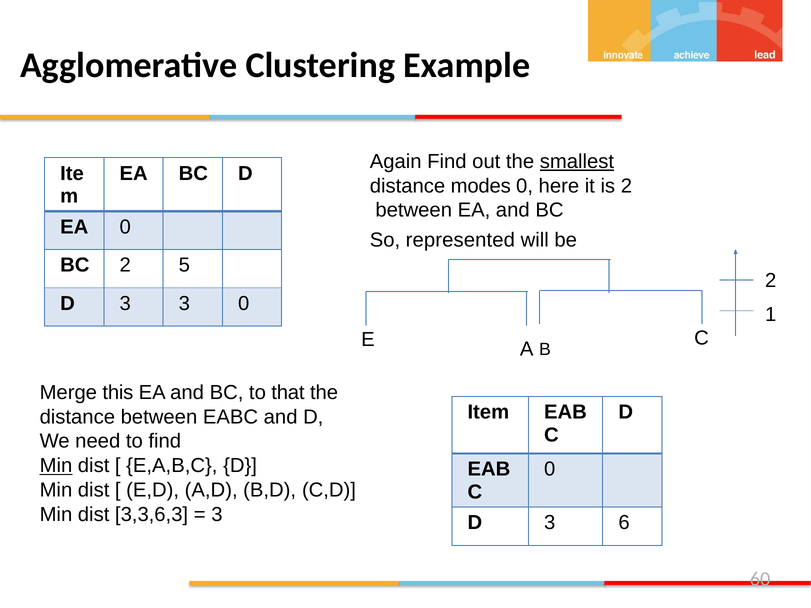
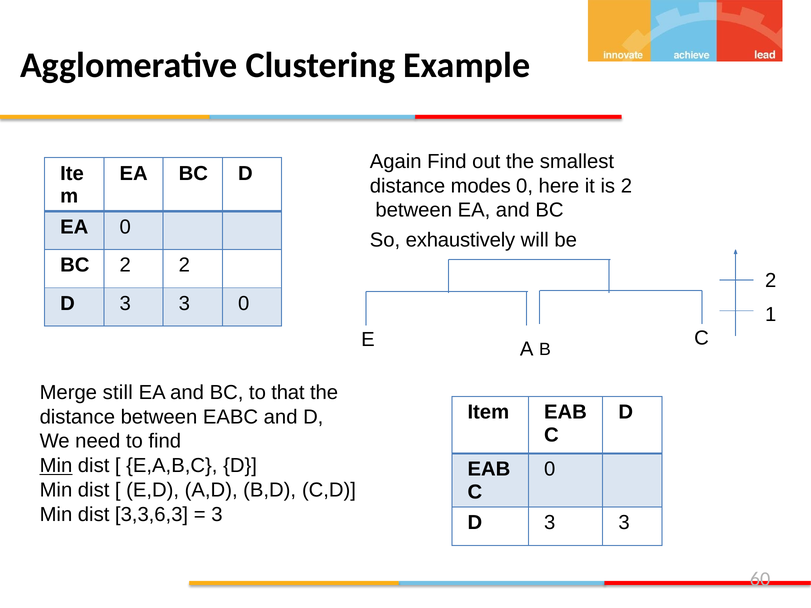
smallest underline: present -> none
represented: represented -> exhaustively
2 5: 5 -> 2
this: this -> still
6 at (624, 523): 6 -> 3
